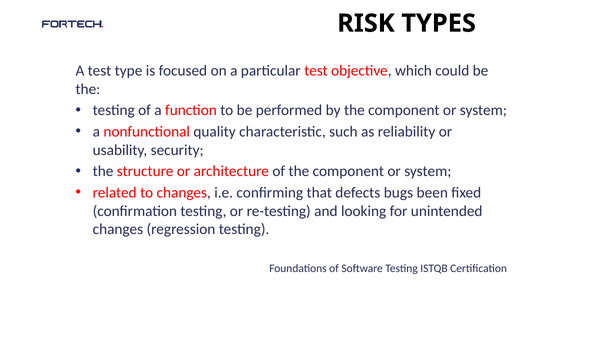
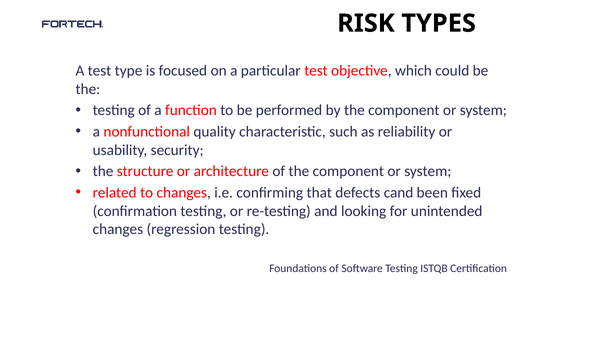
bugs: bugs -> cand
